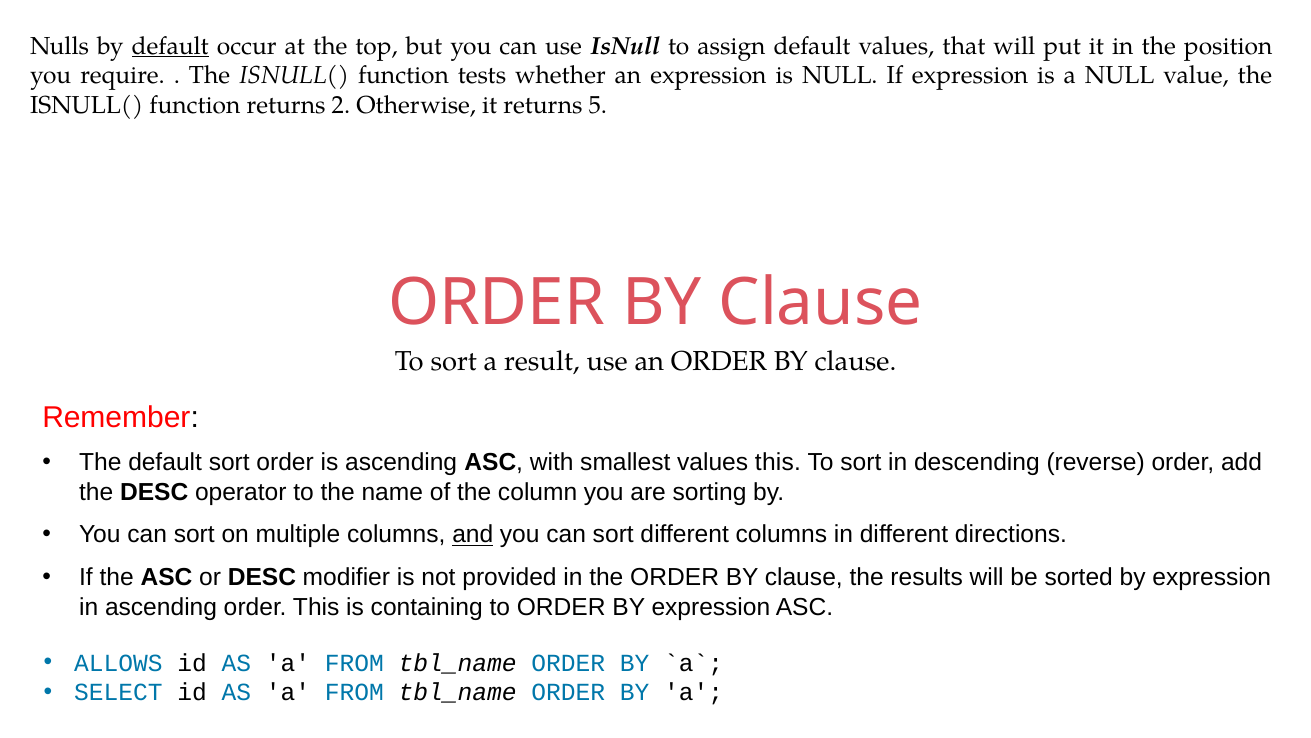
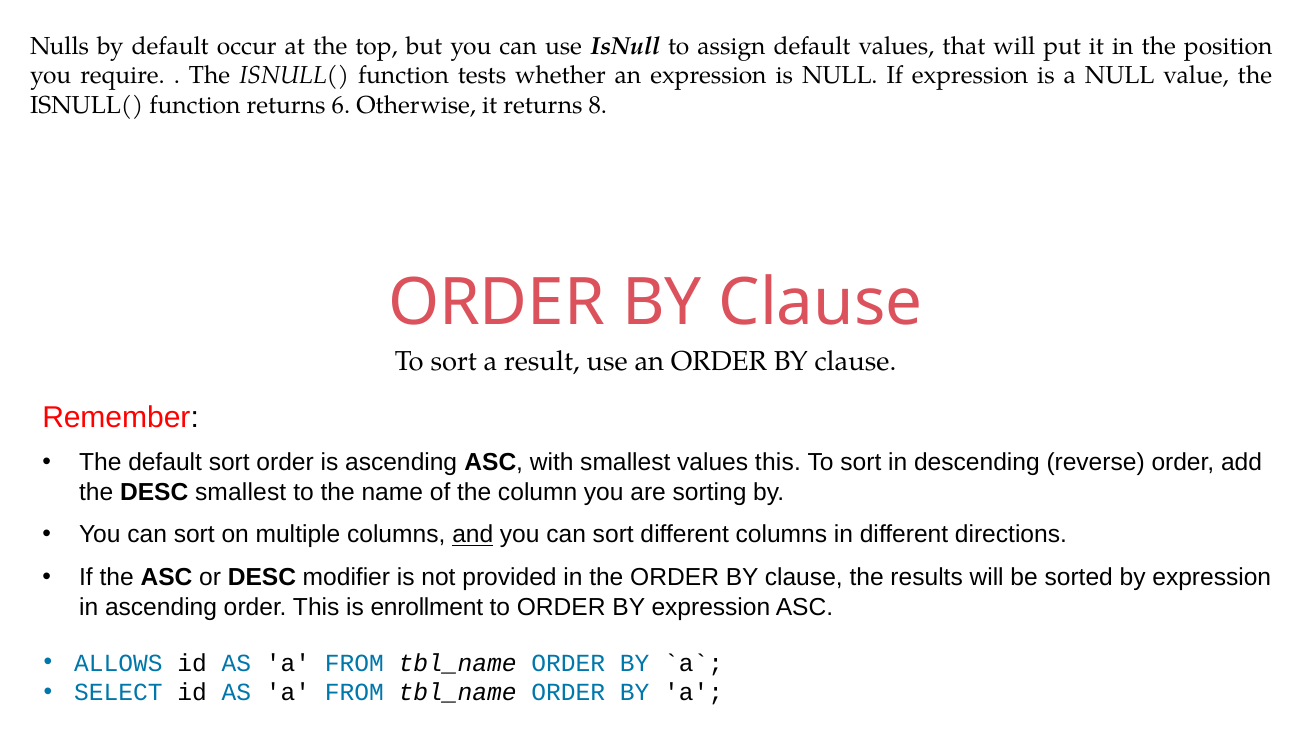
default at (170, 46) underline: present -> none
2: 2 -> 6
5: 5 -> 8
DESC operator: operator -> smallest
containing: containing -> enrollment
